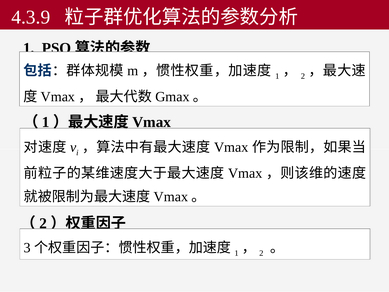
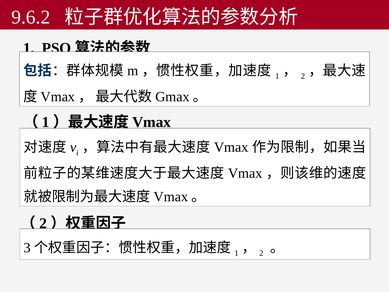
4.3.9: 4.3.9 -> 9.6.2
